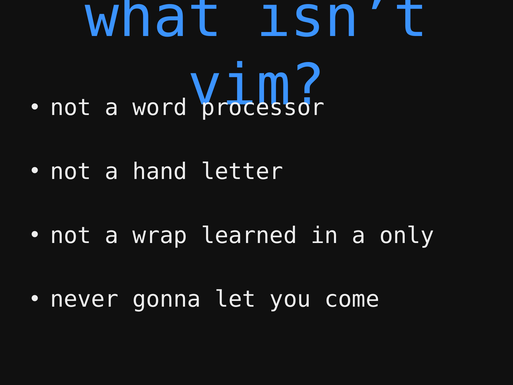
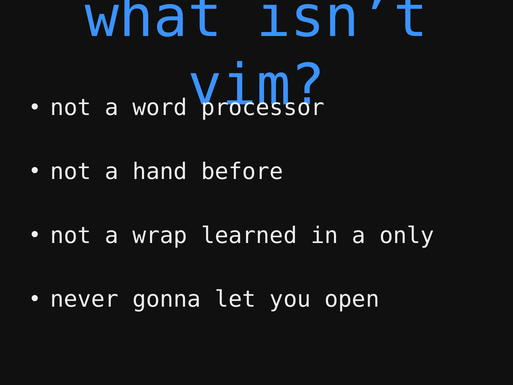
letter: letter -> before
come: come -> open
